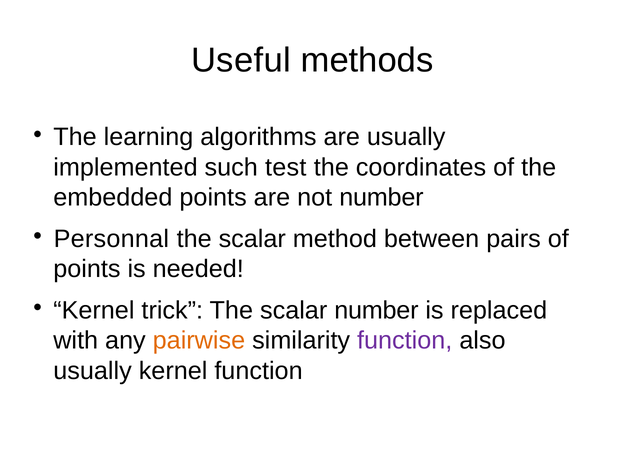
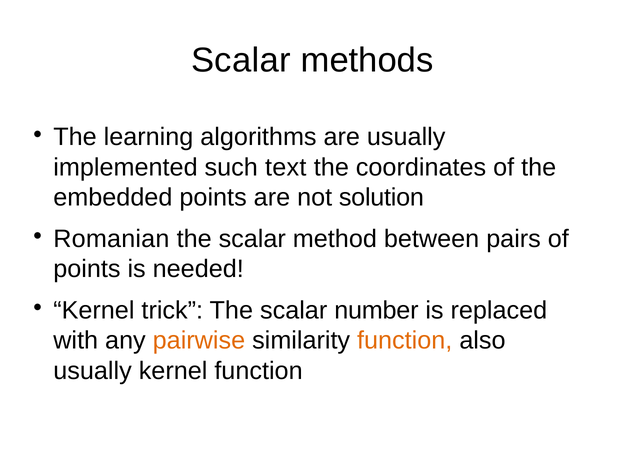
Useful at (241, 60): Useful -> Scalar
test: test -> text
not number: number -> solution
Personnal: Personnal -> Romanian
function at (405, 341) colour: purple -> orange
